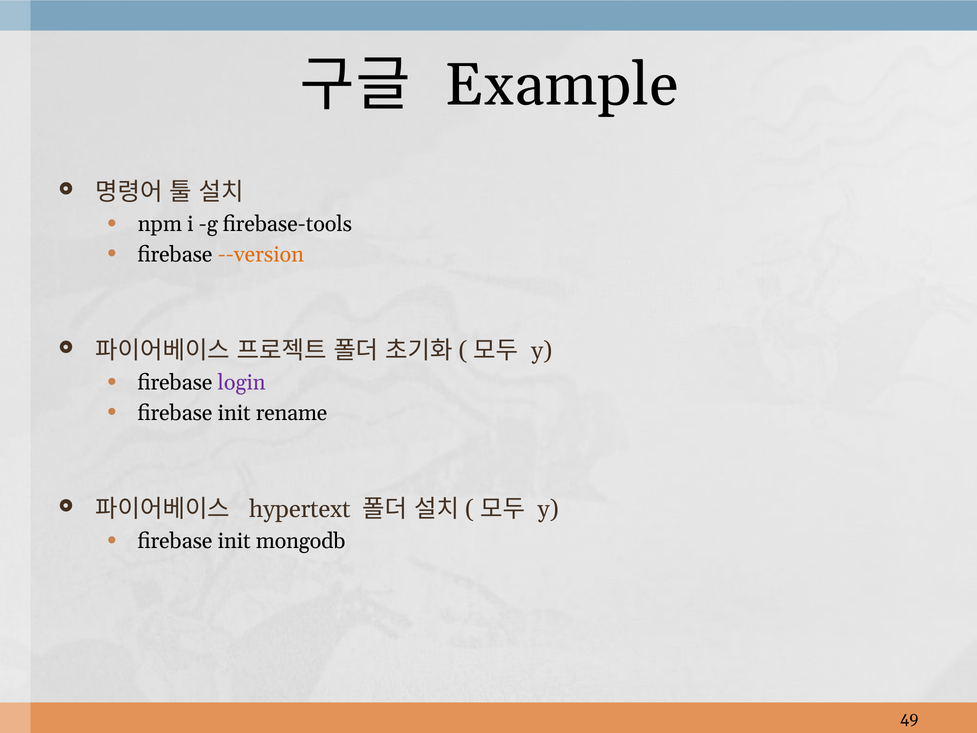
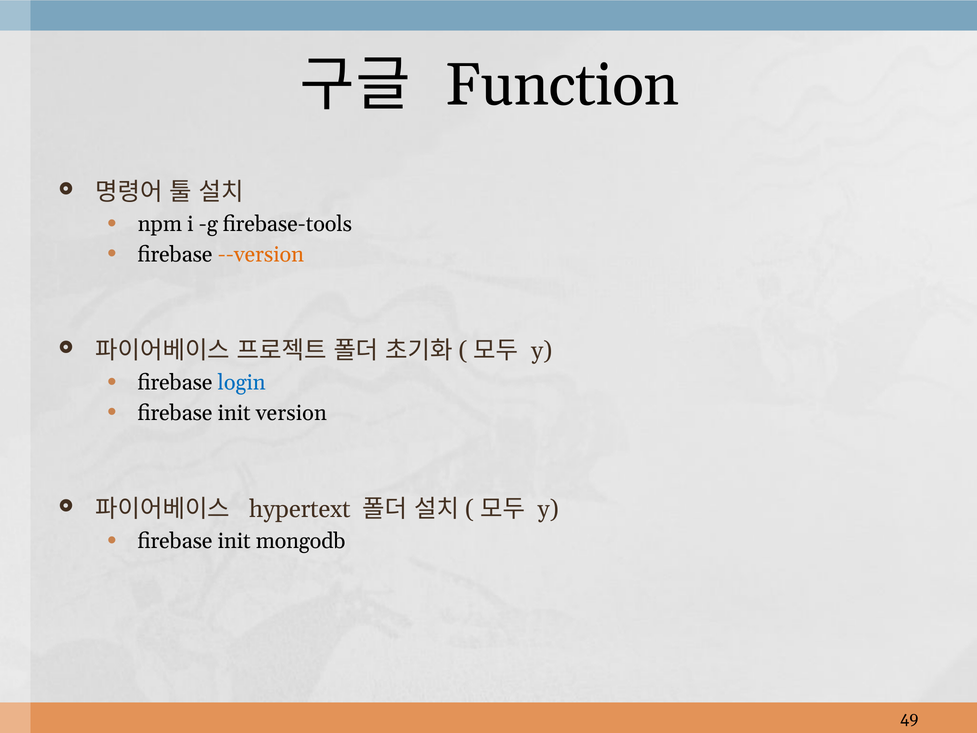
Example: Example -> Function
login colour: purple -> blue
rename: rename -> version
